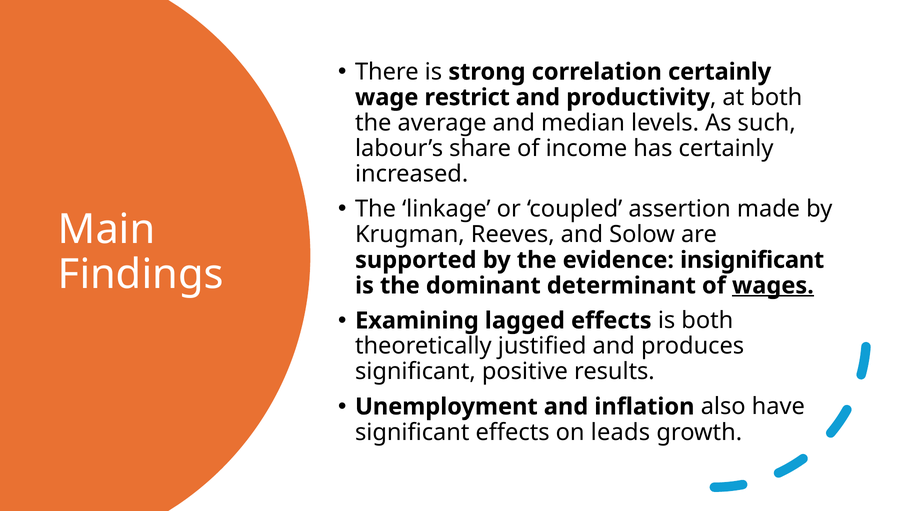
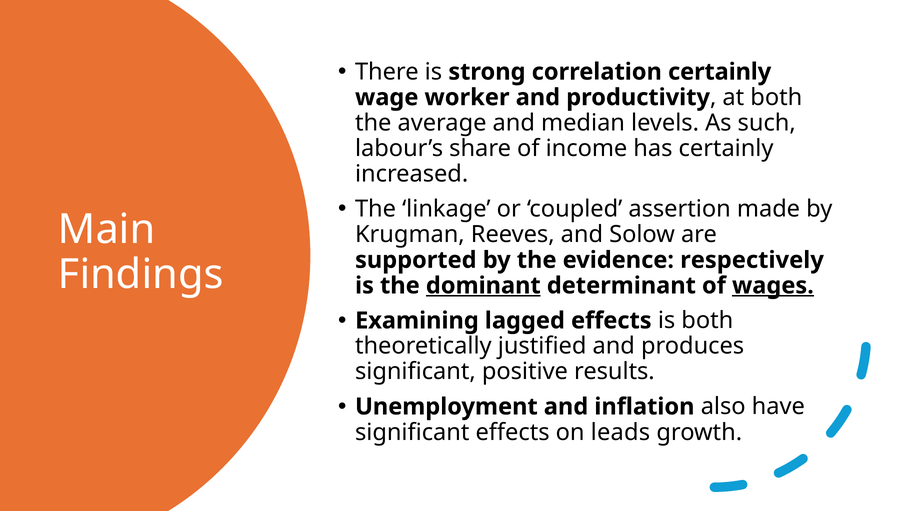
restrict: restrict -> worker
insignificant: insignificant -> respectively
dominant underline: none -> present
